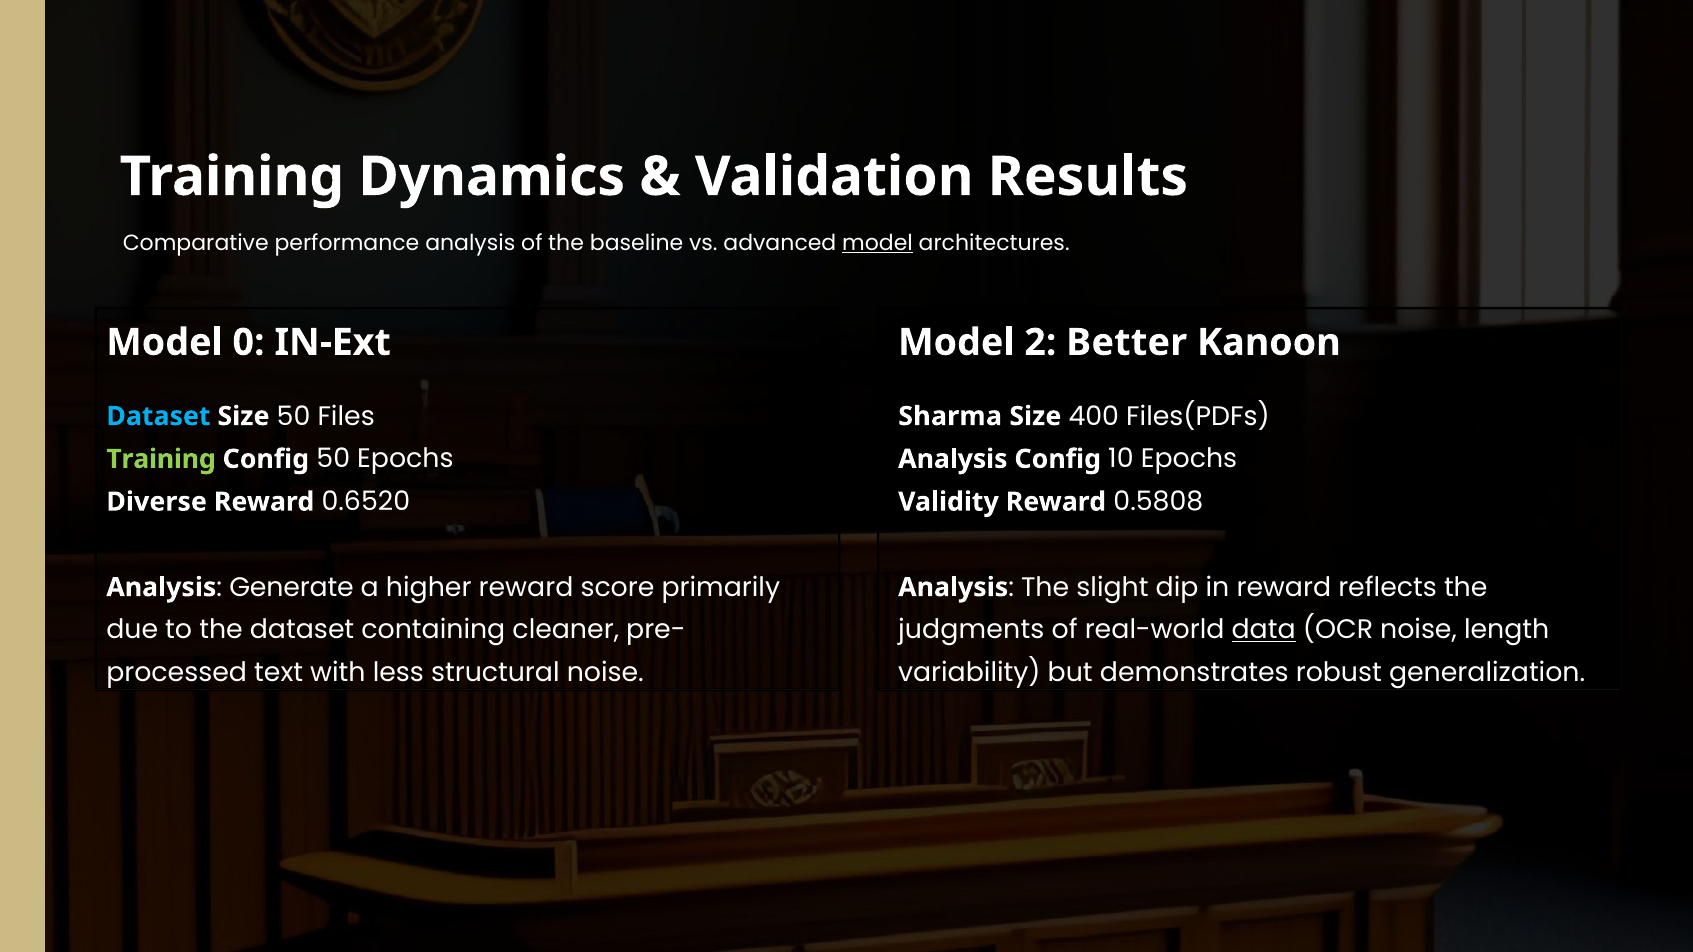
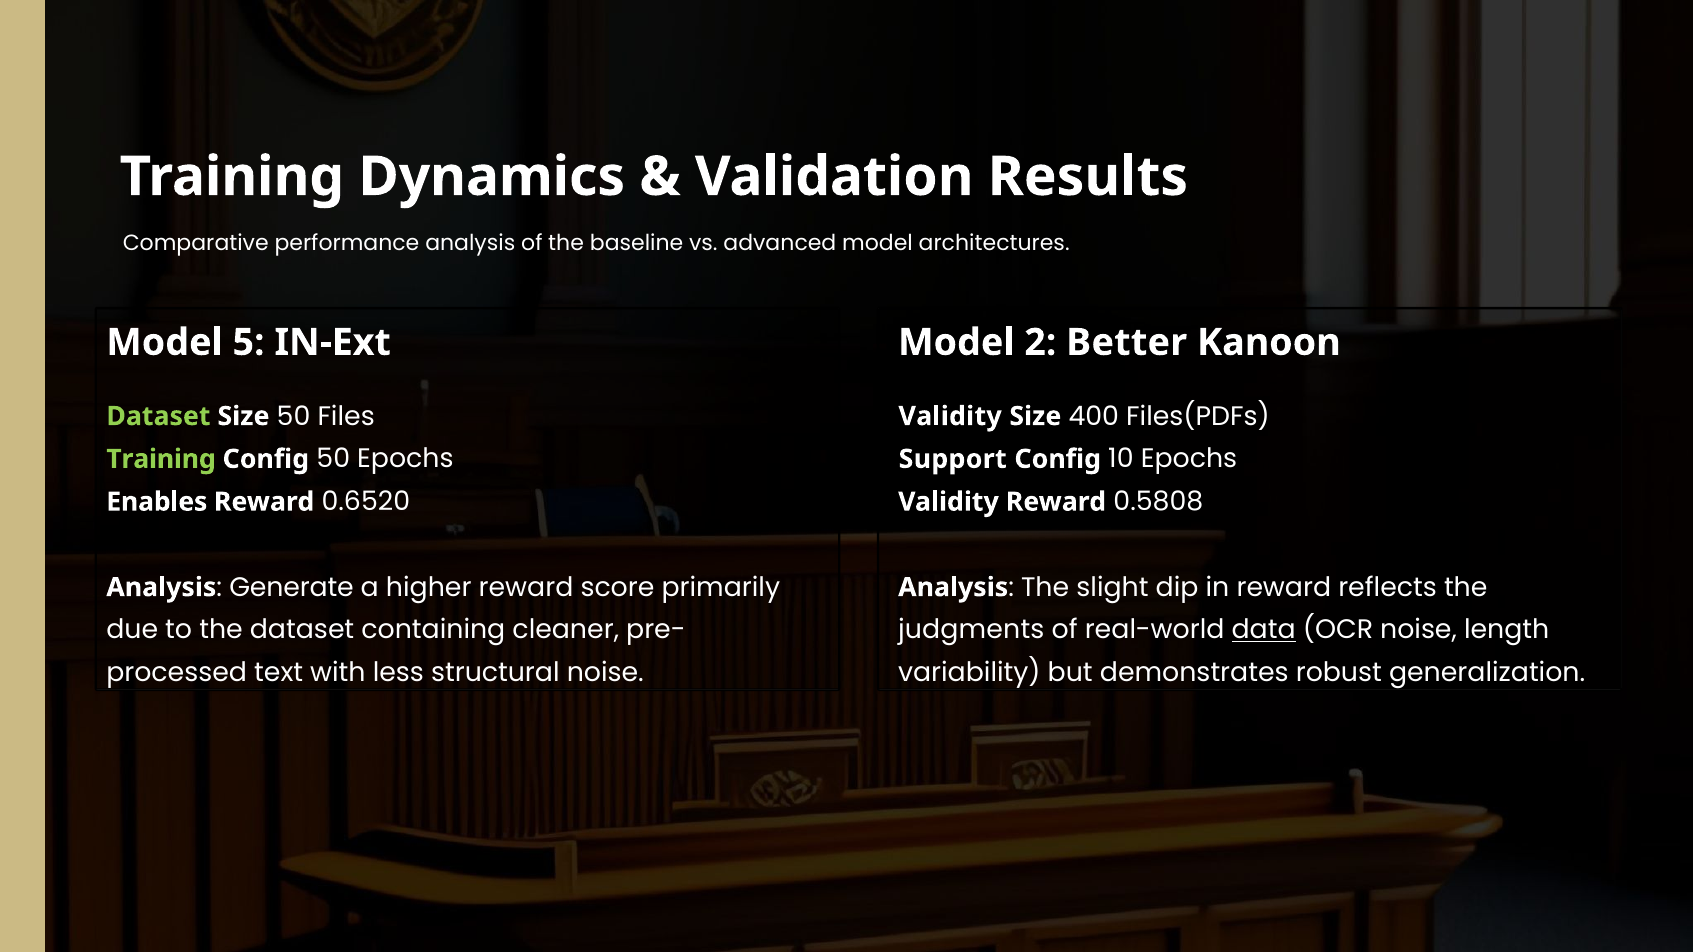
model at (878, 243) underline: present -> none
0: 0 -> 5
Dataset at (158, 416) colour: light blue -> light green
Sharma at (950, 416): Sharma -> Validity
Analysis at (953, 459): Analysis -> Support
Diverse: Diverse -> Enables
